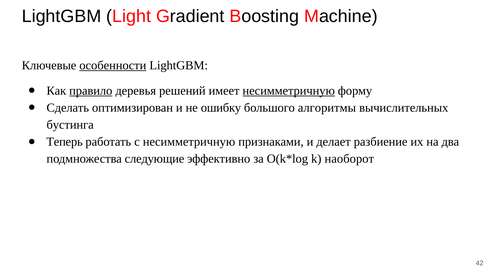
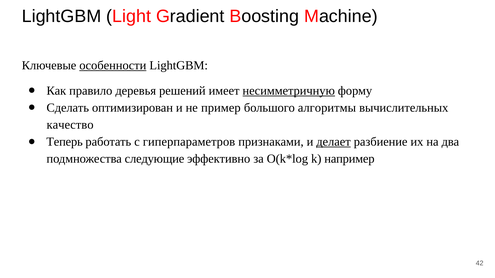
правило underline: present -> none
ошибку: ошибку -> пример
бустинга: бустинга -> качество
с несимметричную: несимметричную -> гиперпараметров
делает underline: none -> present
наоборот: наоборот -> например
